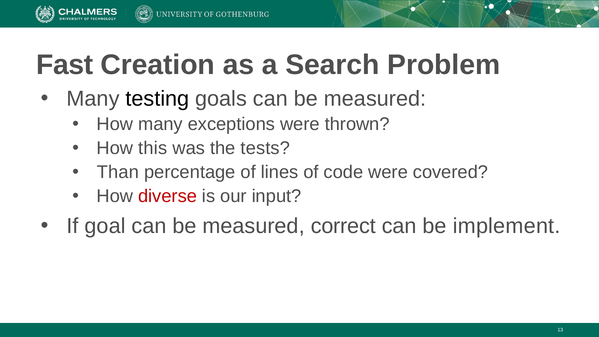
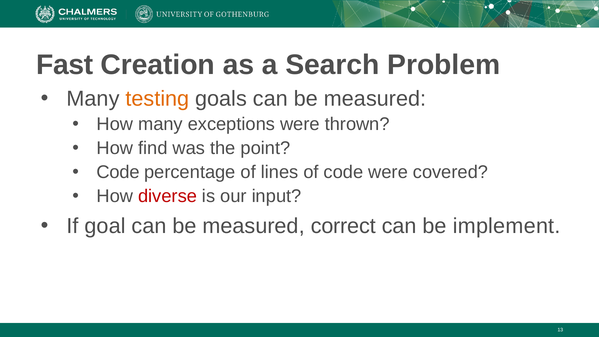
testing colour: black -> orange
this: this -> find
tests: tests -> point
Than at (118, 172): Than -> Code
